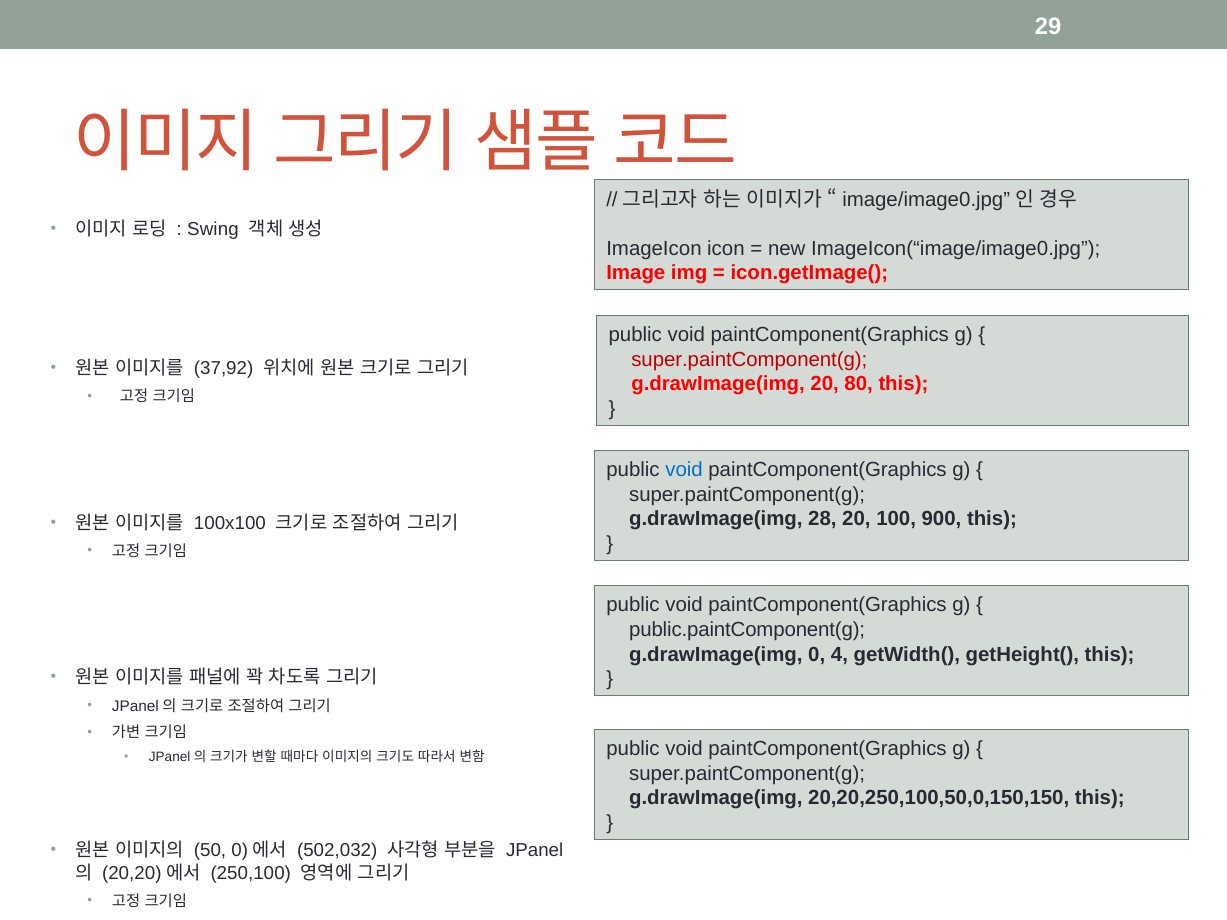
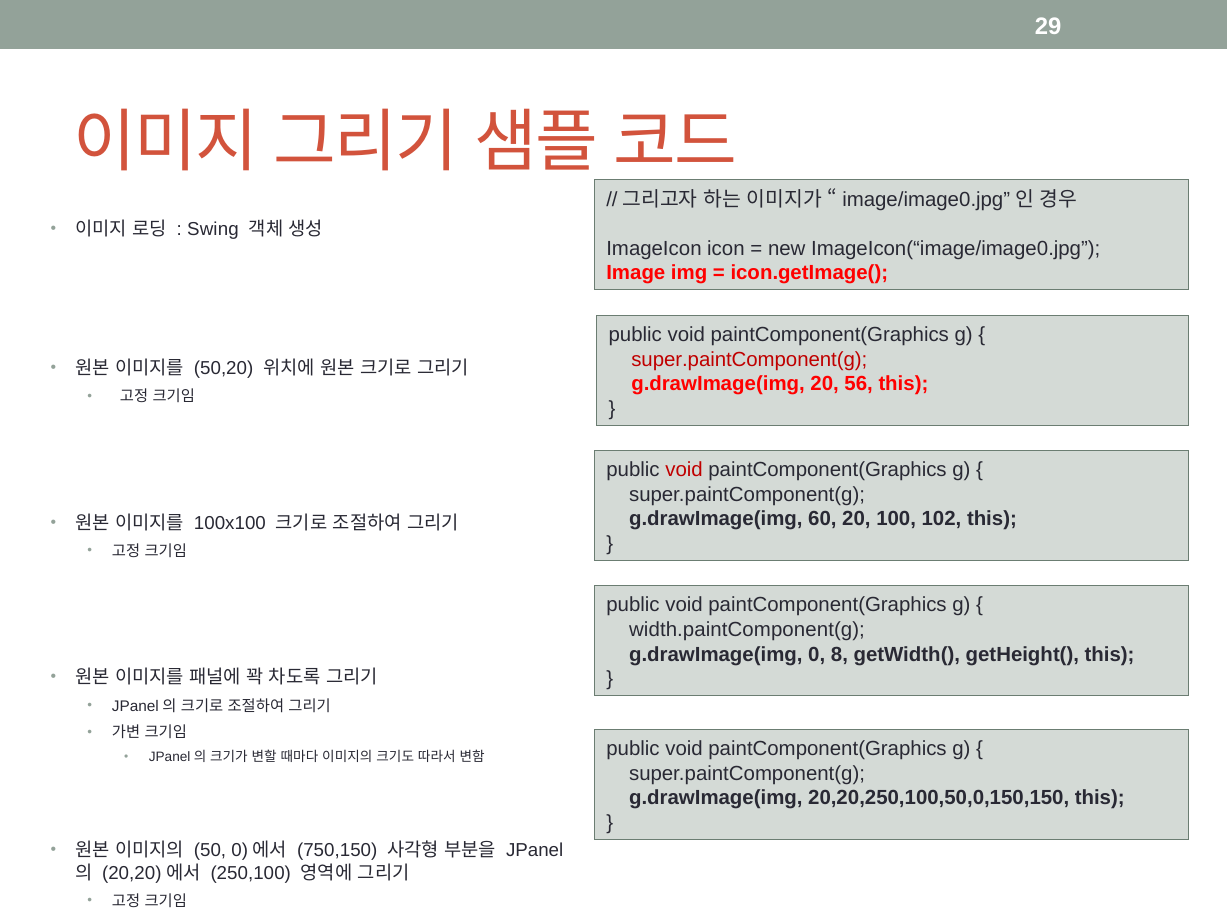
37,92: 37,92 -> 50,20
80: 80 -> 56
void at (684, 470) colour: blue -> red
28: 28 -> 60
900: 900 -> 102
public.paintComponent(g: public.paintComponent(g -> width.paintComponent(g
4: 4 -> 8
502,032: 502,032 -> 750,150
